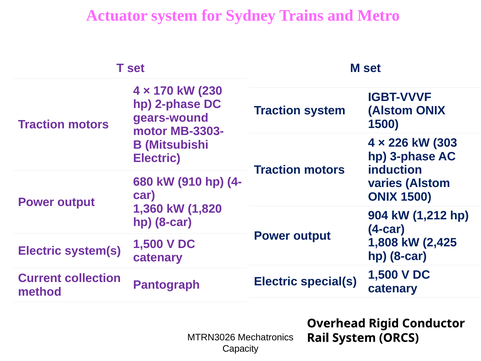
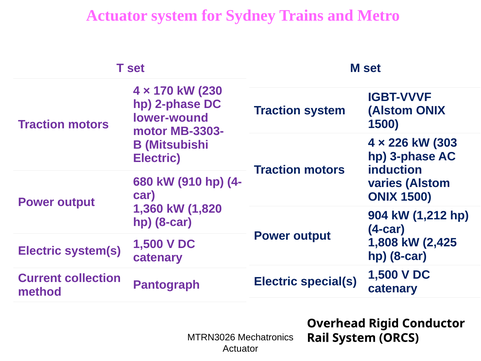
gears-wound: gears-wound -> lower-wound
Capacity at (241, 348): Capacity -> Actuator
